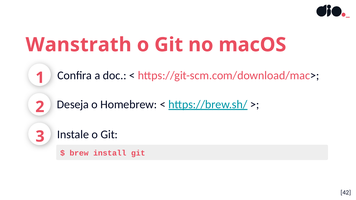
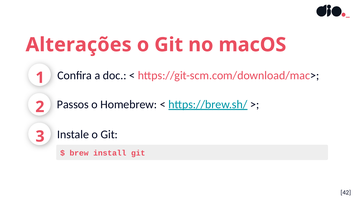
Wanstrath: Wanstrath -> Alterações
Deseja: Deseja -> Passos
